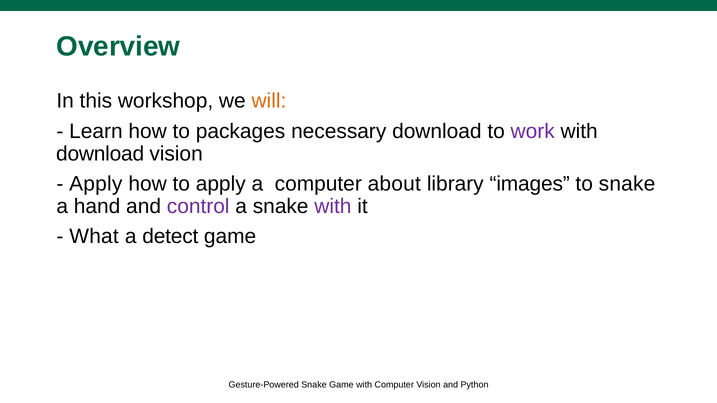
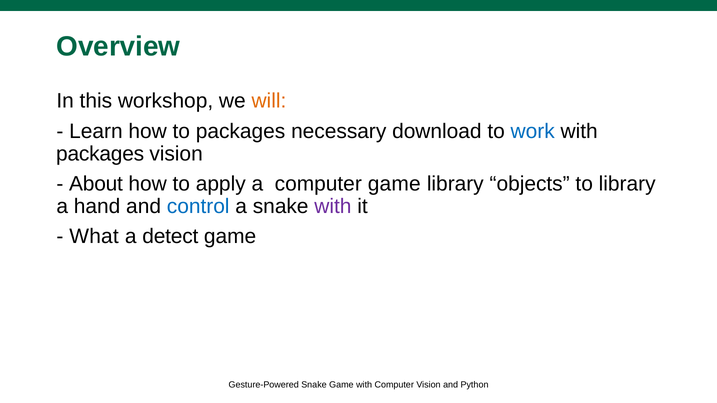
work colour: purple -> blue
download at (100, 154): download -> packages
Apply at (96, 184): Apply -> About
computer about: about -> game
images: images -> objects
to snake: snake -> library
control colour: purple -> blue
